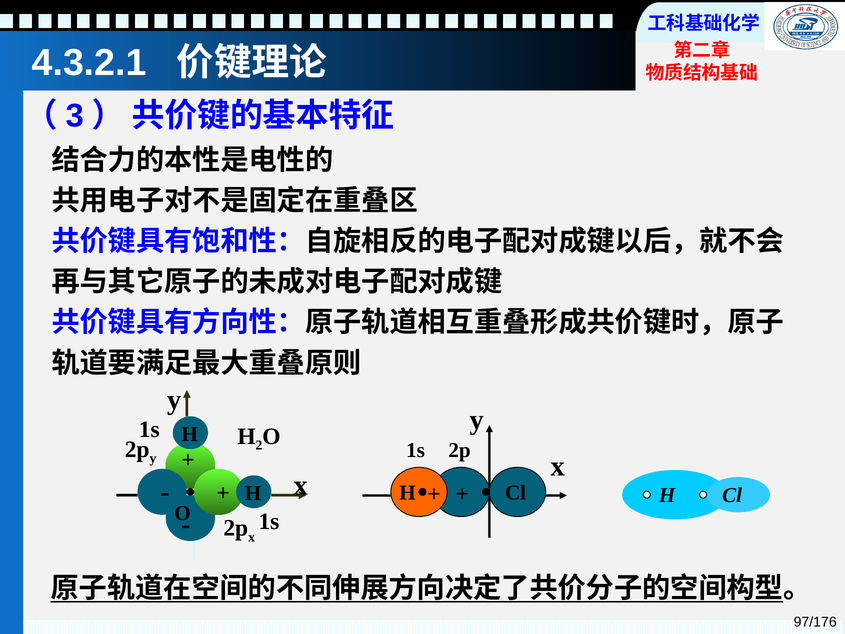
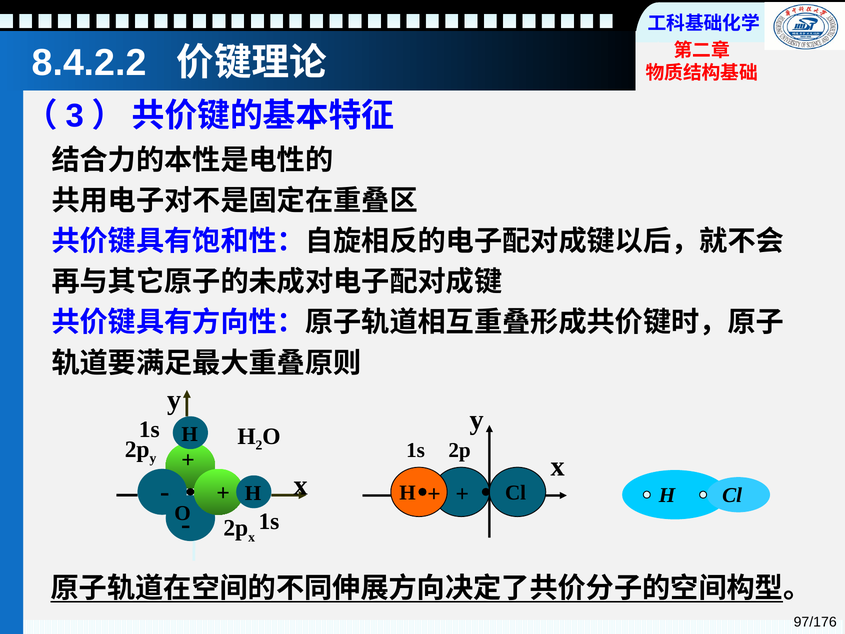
4.3.2.1: 4.3.2.1 -> 8.4.2.2
